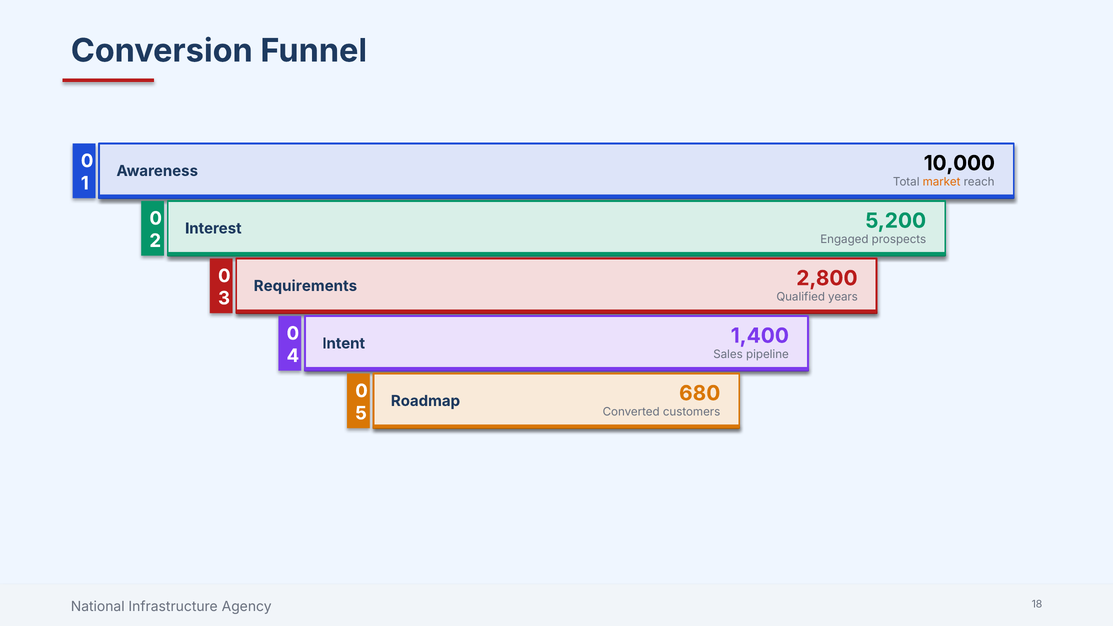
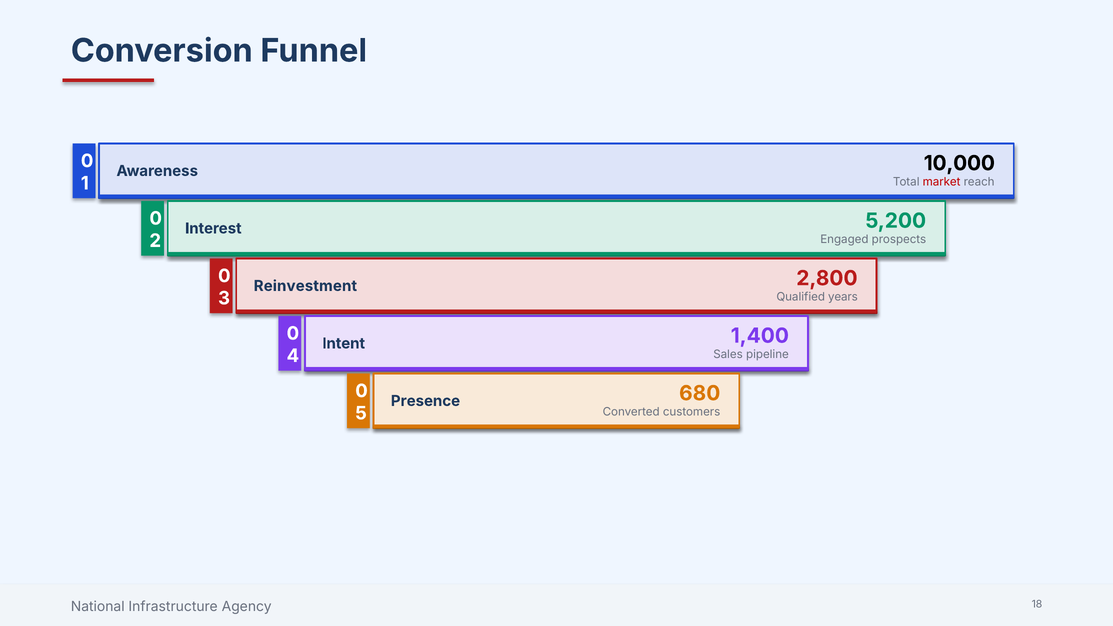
market colour: orange -> red
Requirements: Requirements -> Reinvestment
Roadmap: Roadmap -> Presence
